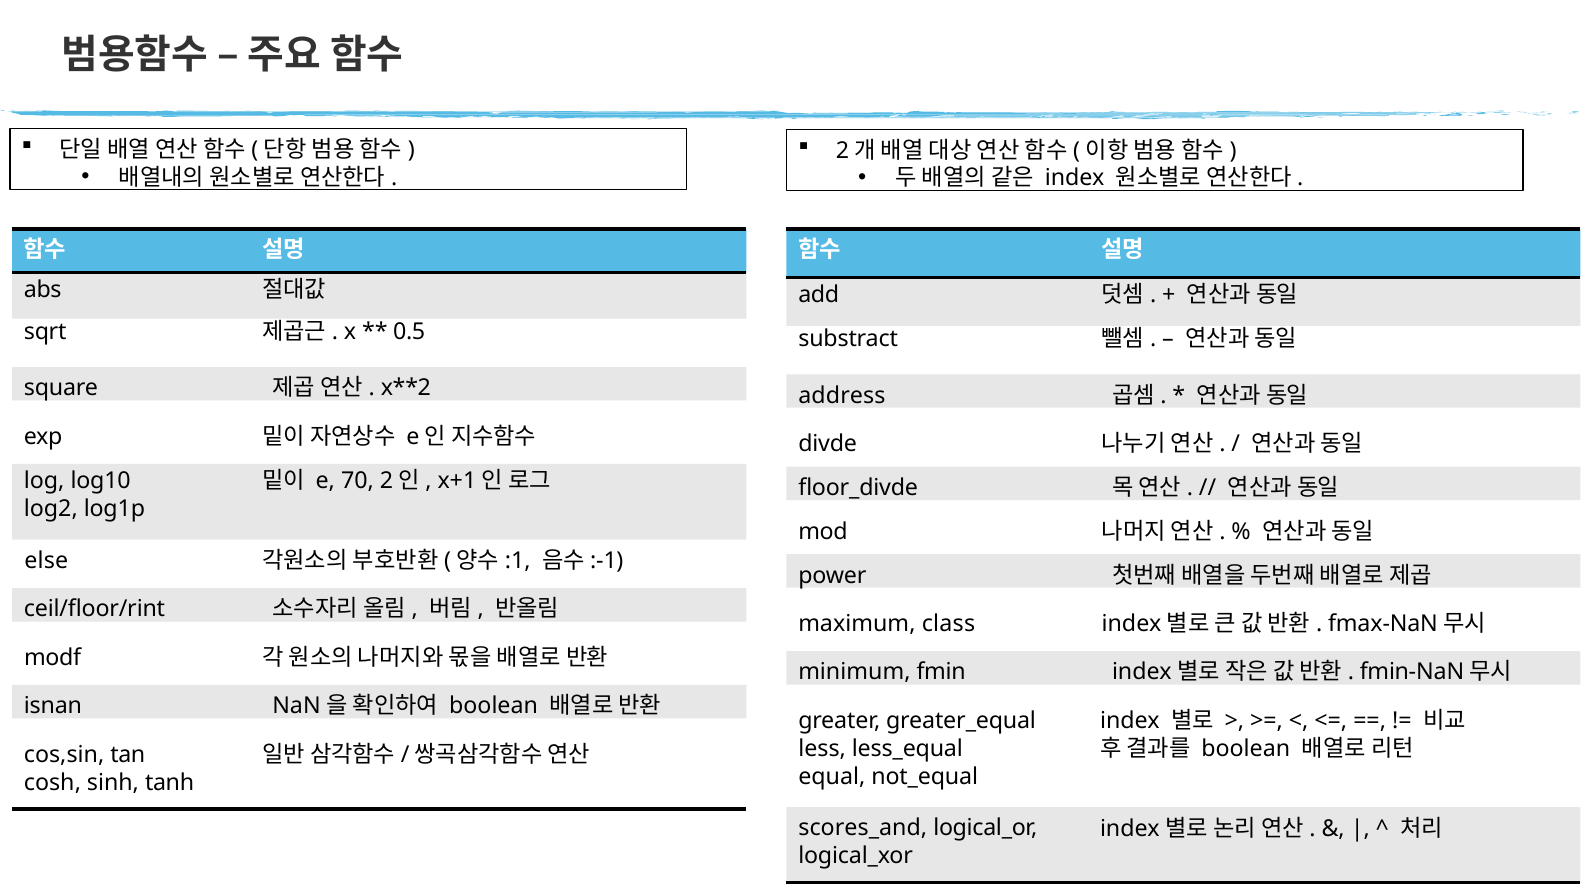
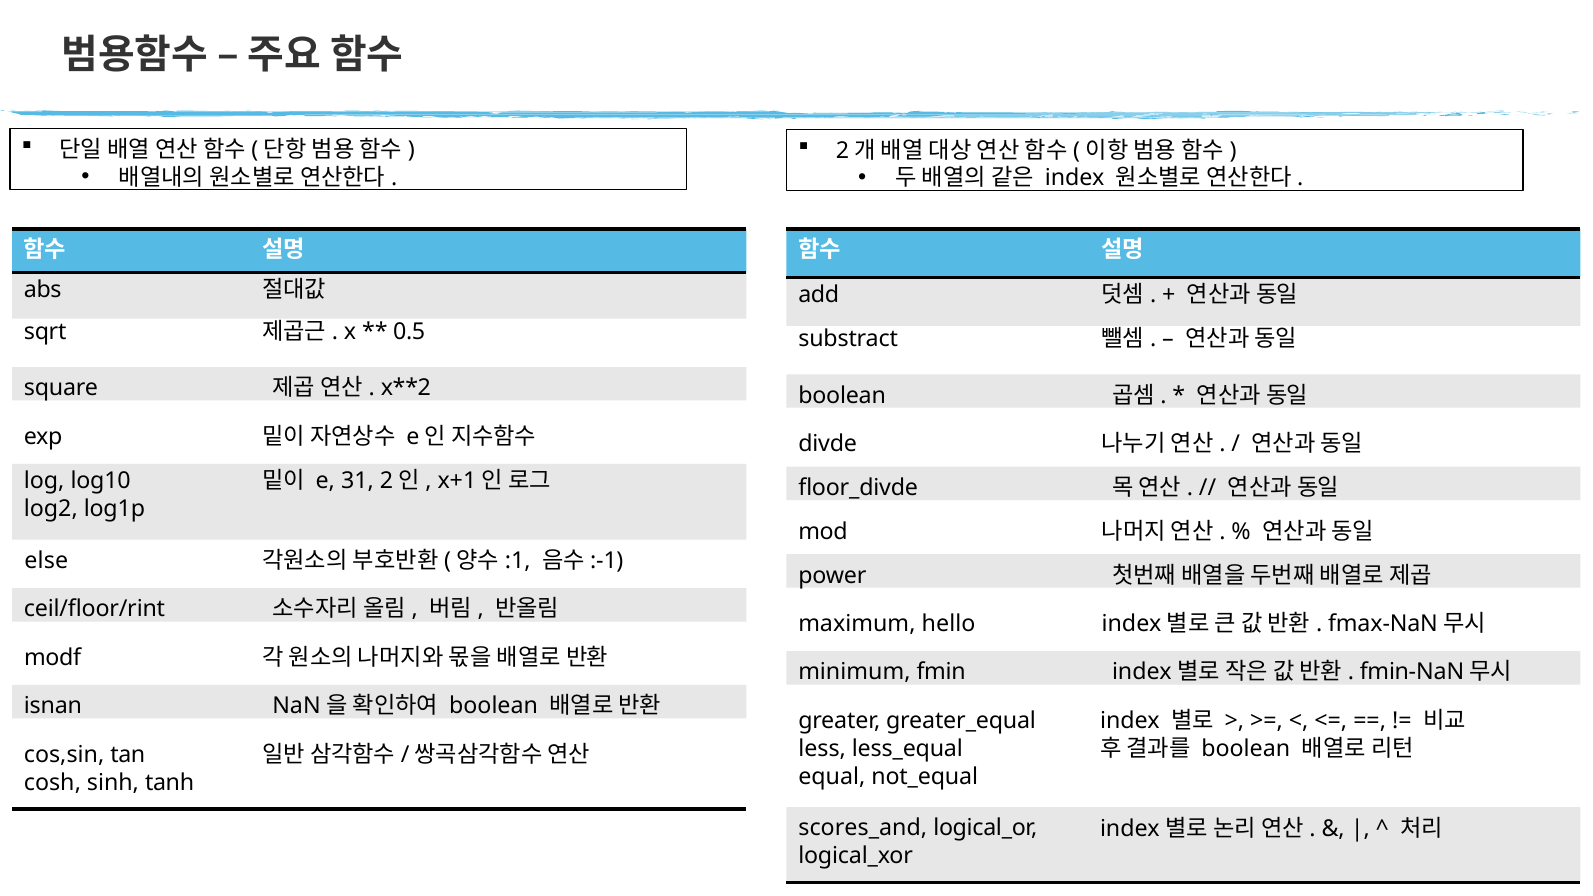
address at (842, 395): address -> boolean
70: 70 -> 31
class: class -> hello
